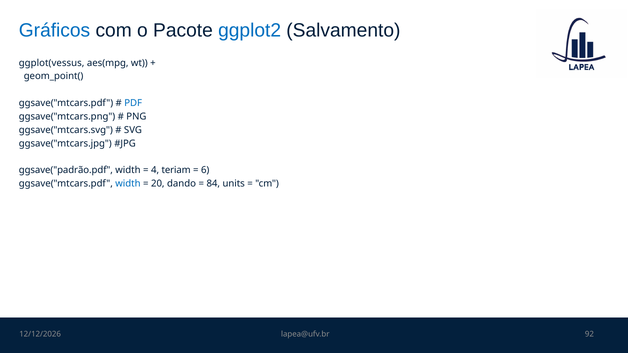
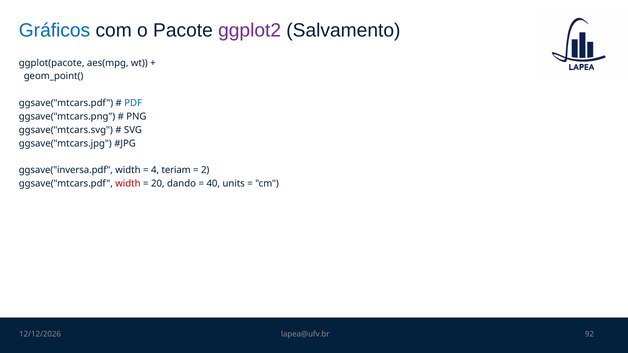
ggplot2 colour: blue -> purple
ggplot(vessus: ggplot(vessus -> ggplot(pacote
ggsave("padrão.pdf: ggsave("padrão.pdf -> ggsave("inversa.pdf
6: 6 -> 2
width at (128, 184) colour: blue -> red
84: 84 -> 40
